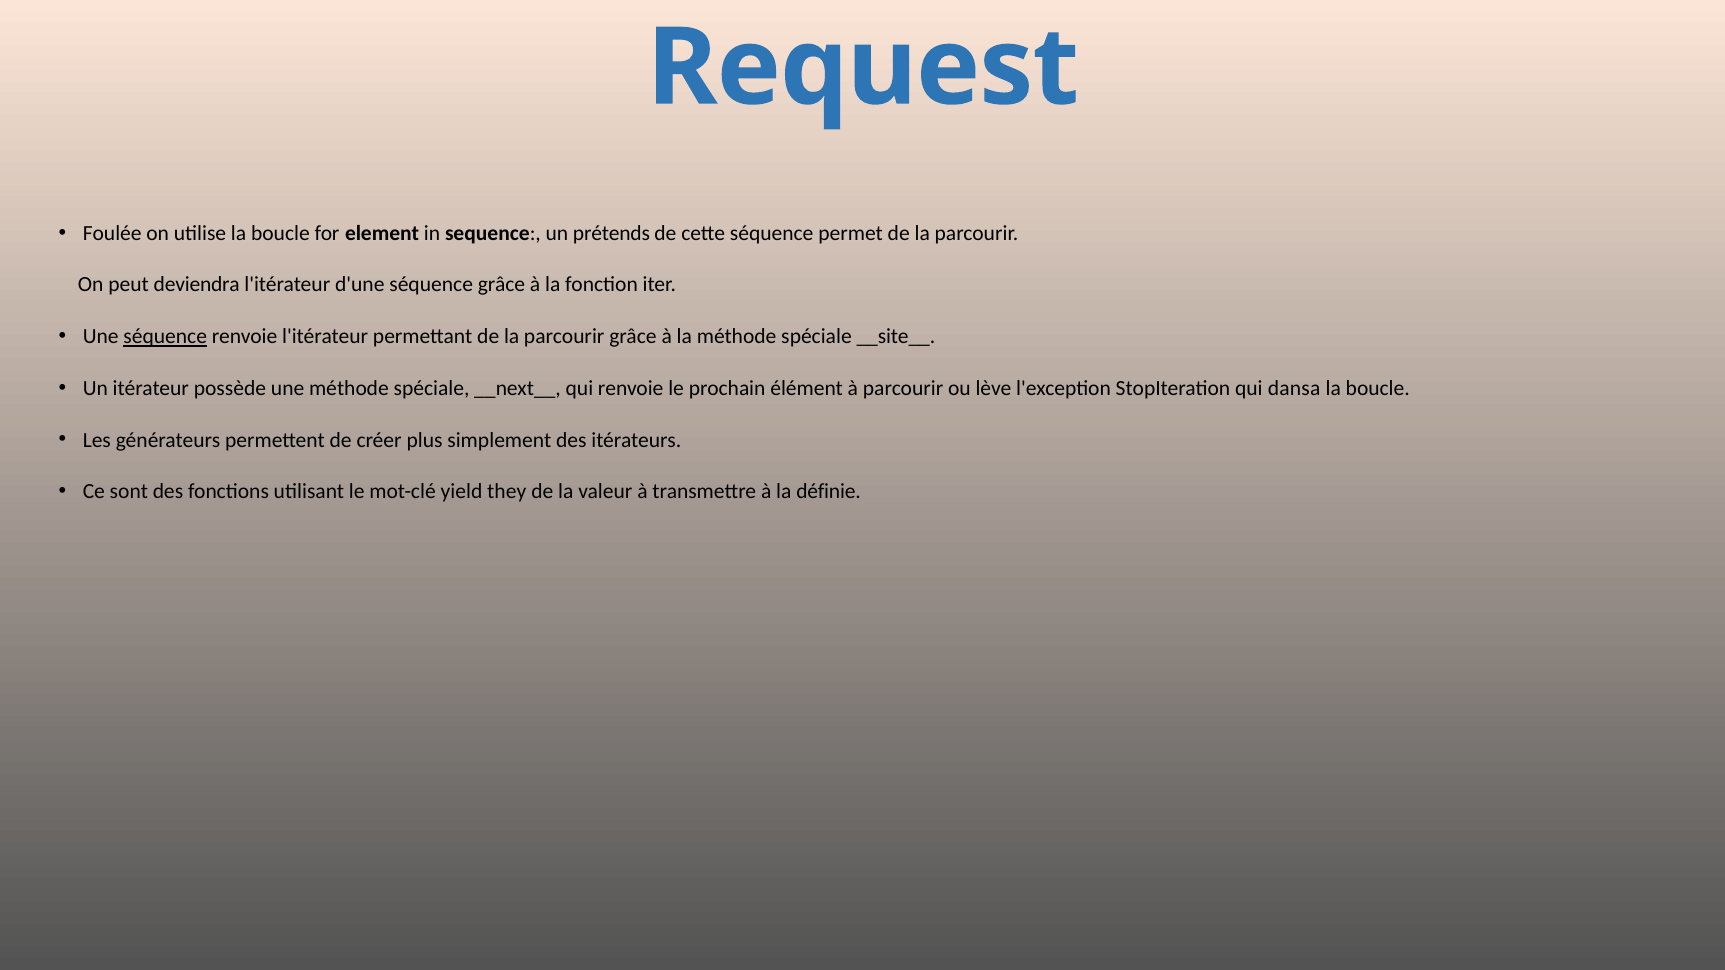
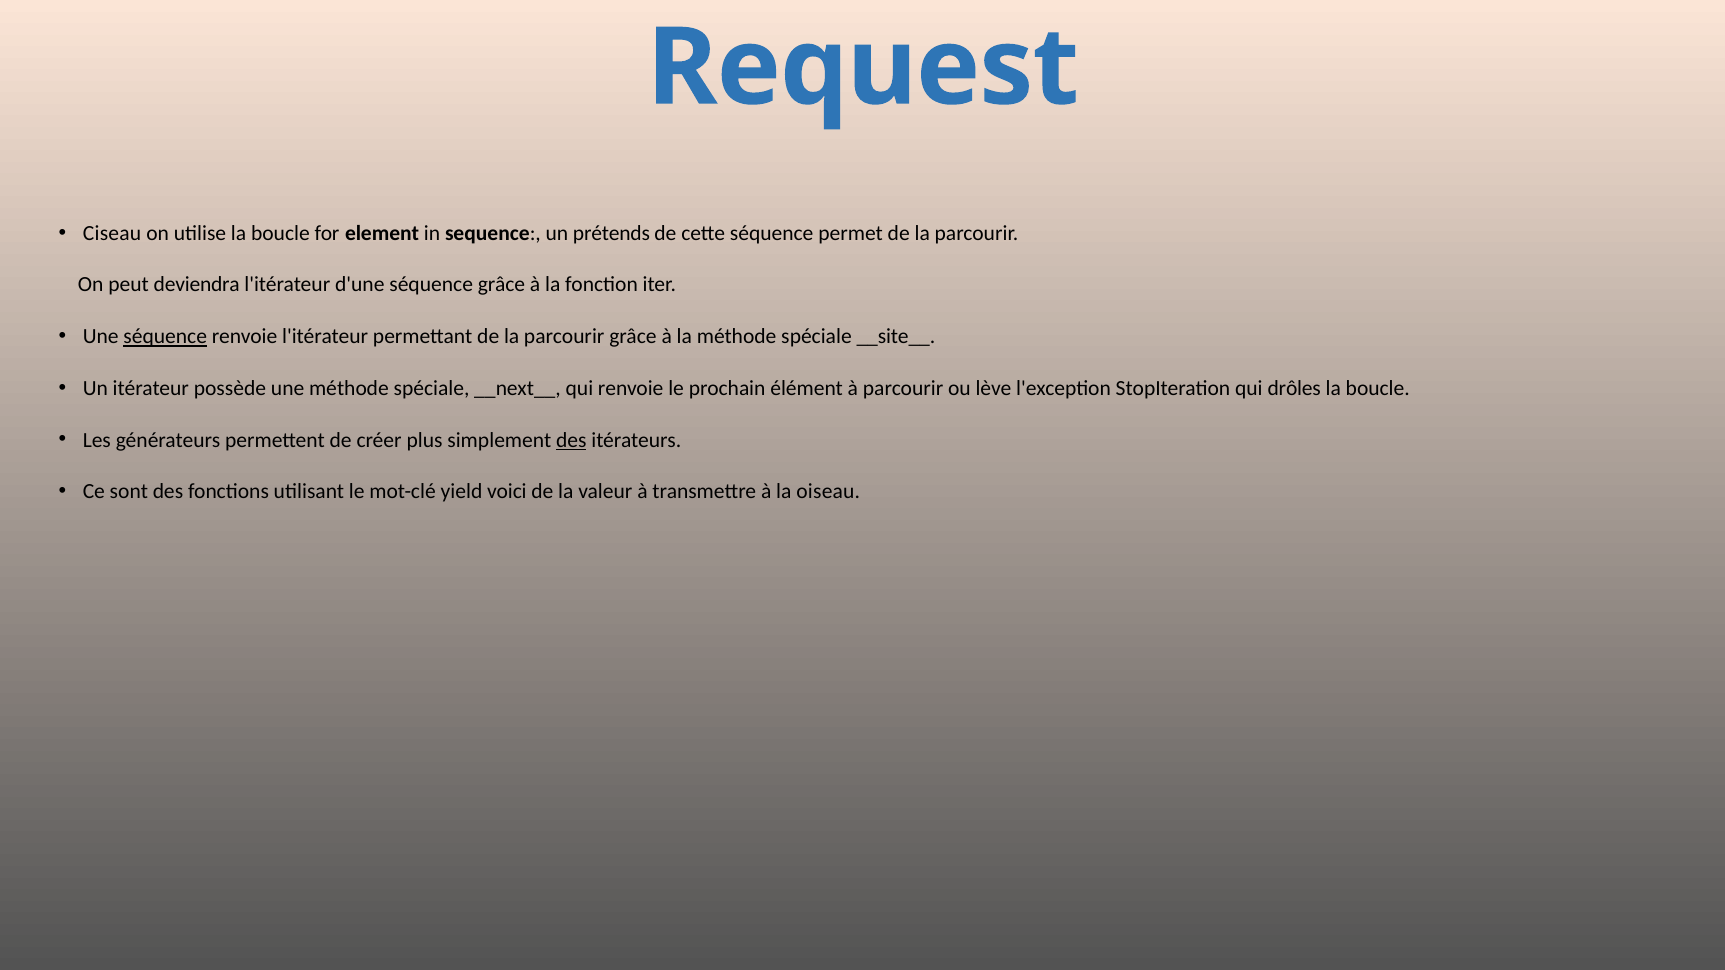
Foulée: Foulée -> Ciseau
dansa: dansa -> drôles
des at (571, 440) underline: none -> present
they: they -> voici
définie: définie -> oiseau
